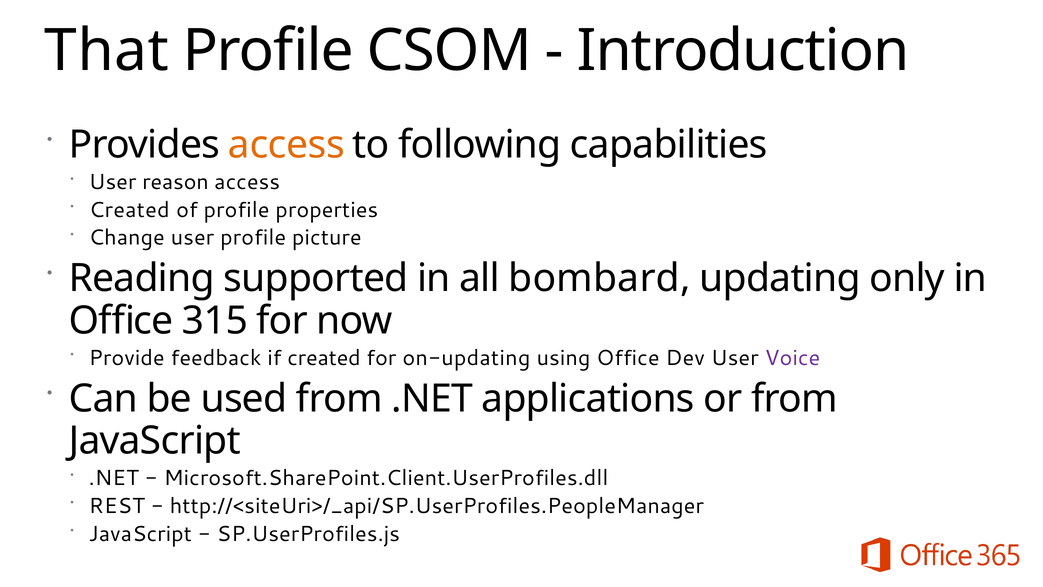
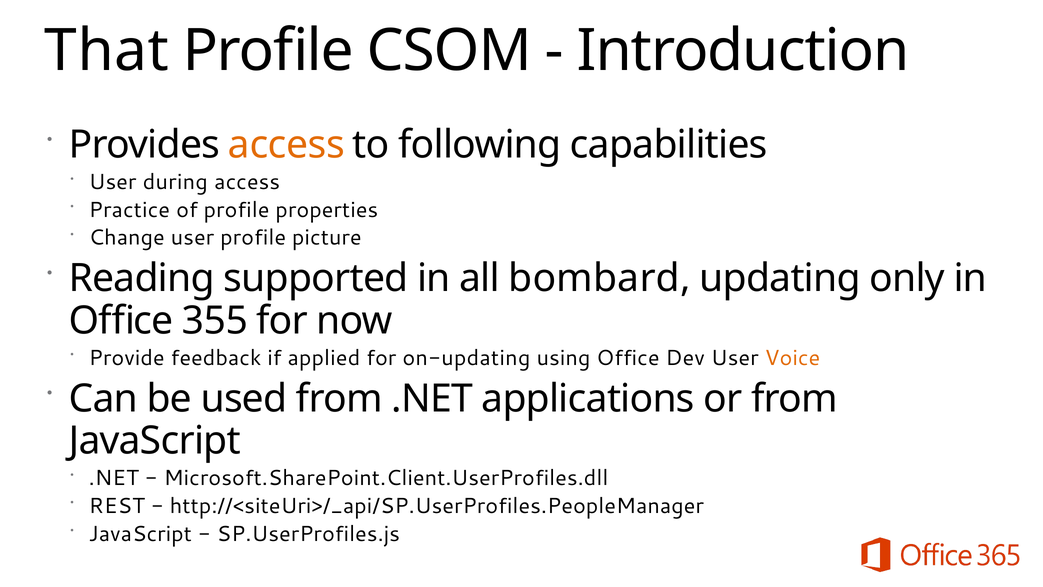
reason: reason -> during
Created at (129, 210): Created -> Practice
315: 315 -> 355
if created: created -> applied
Voice colour: purple -> orange
